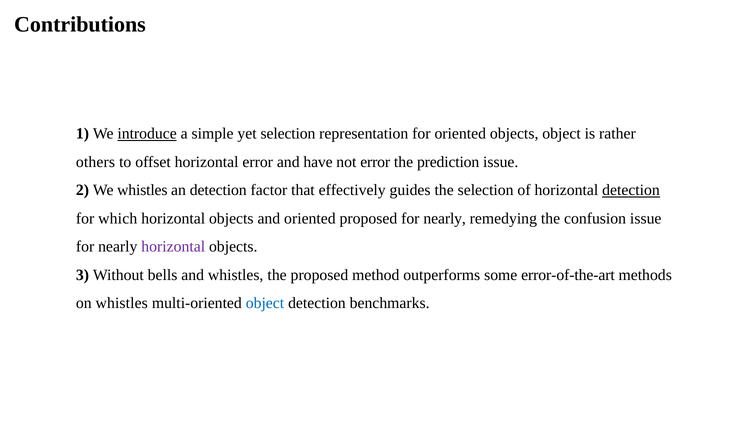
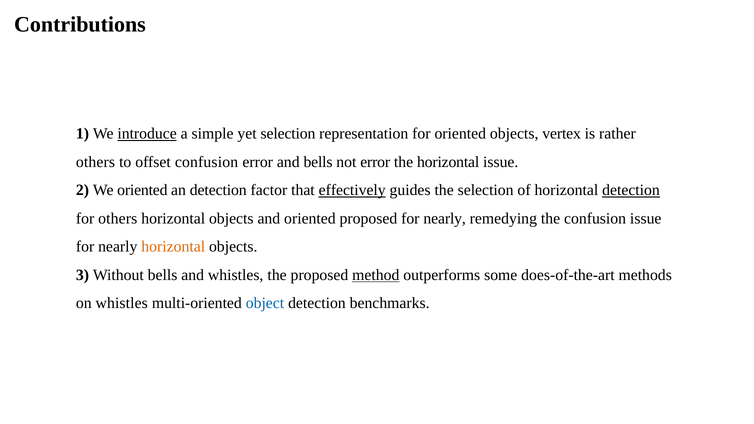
objects object: object -> vertex
offset horizontal: horizontal -> confusion
and have: have -> bells
the prediction: prediction -> horizontal
We whistles: whistles -> oriented
effectively underline: none -> present
for which: which -> others
horizontal at (173, 247) colour: purple -> orange
method underline: none -> present
error-of-the-art: error-of-the-art -> does-of-the-art
